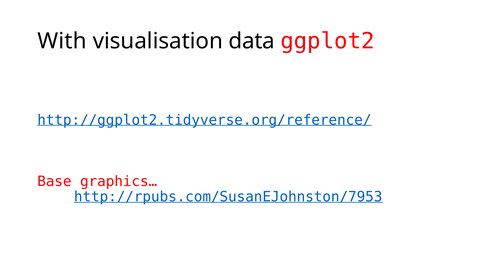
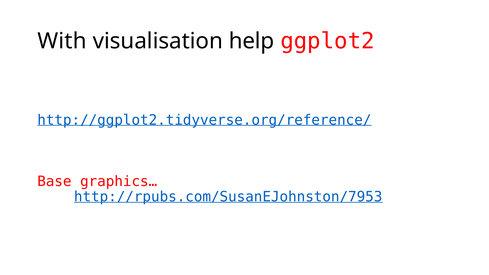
data: data -> help
